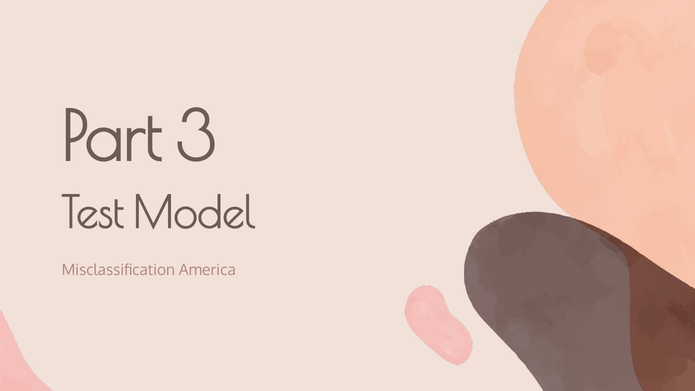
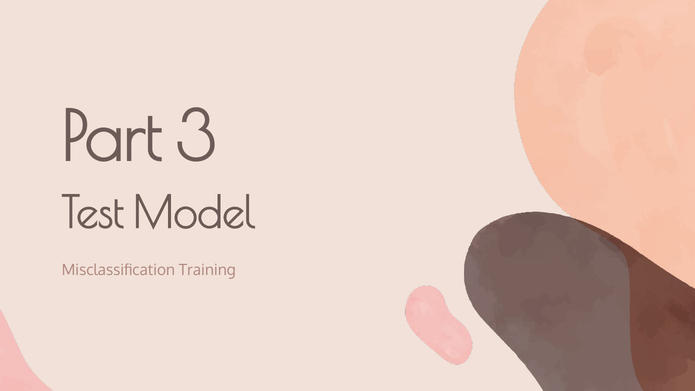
America: America -> Training
